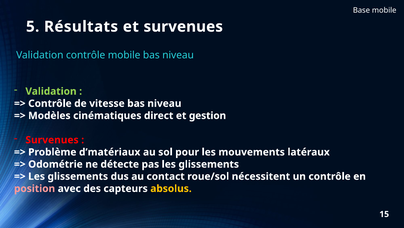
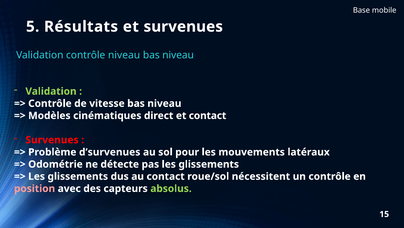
contrôle mobile: mobile -> niveau
et gestion: gestion -> contact
d’matériaux: d’matériaux -> d’survenues
absolus colour: yellow -> light green
